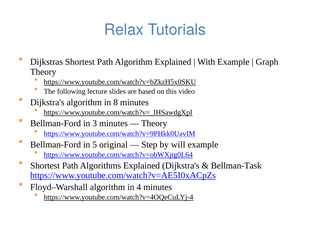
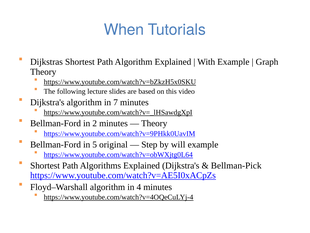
Relax: Relax -> When
8: 8 -> 7
3: 3 -> 2
Bellman-Task: Bellman-Task -> Bellman-Pick
